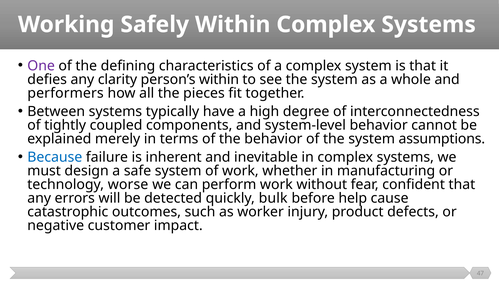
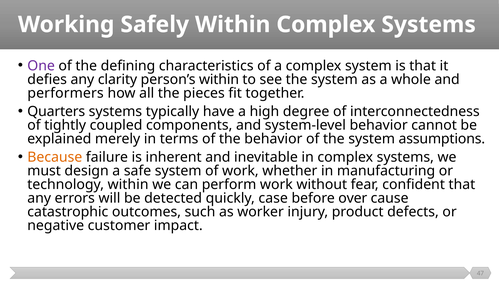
Between: Between -> Quarters
Because colour: blue -> orange
technology worse: worse -> within
bulk: bulk -> case
help: help -> over
